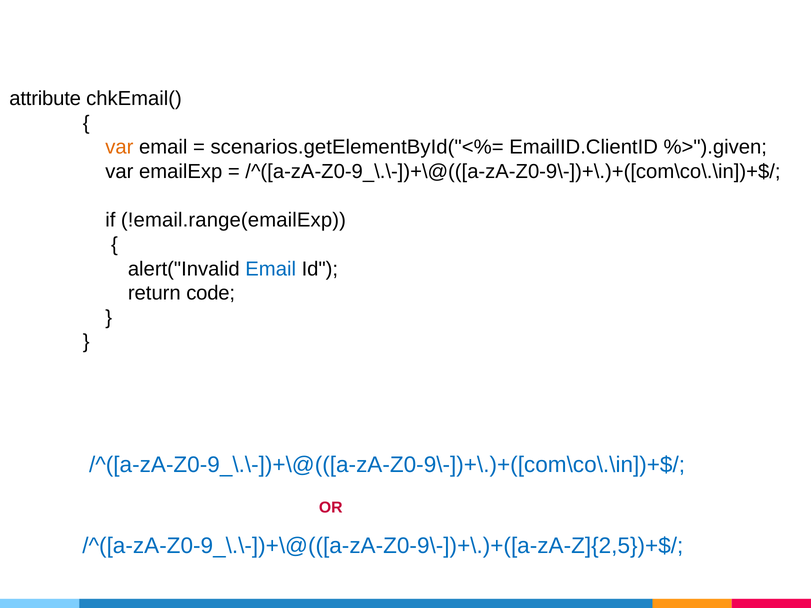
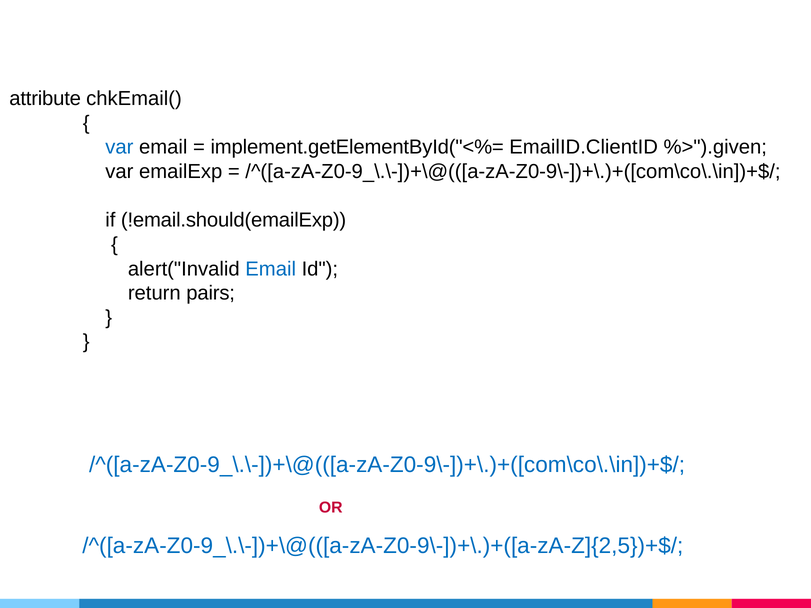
var at (119, 147) colour: orange -> blue
scenarios.getElementById("<%=: scenarios.getElementById("<%= -> implement.getElementById("<%=
!email.range(emailExp: !email.range(emailExp -> !email.should(emailExp
code: code -> pairs
